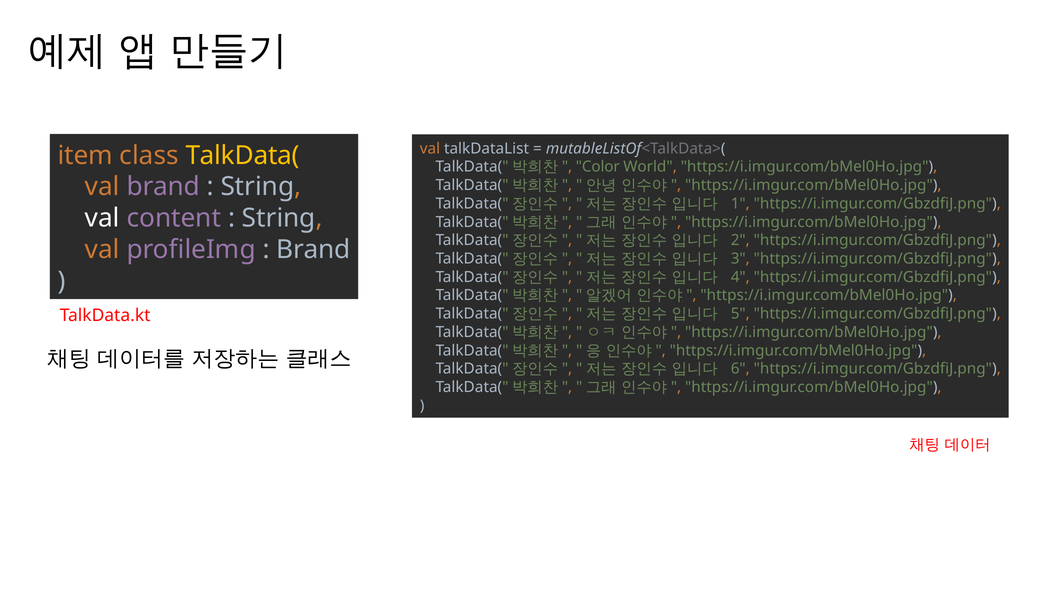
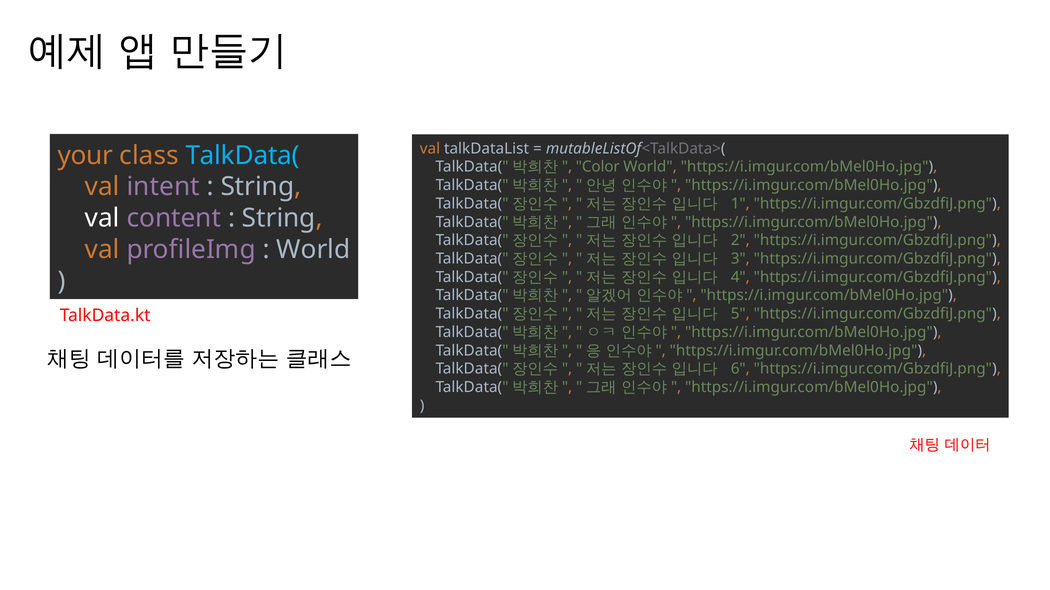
item: item -> your
TalkData( colour: yellow -> light blue
val brand: brand -> intent
Brand at (313, 250): Brand -> World
